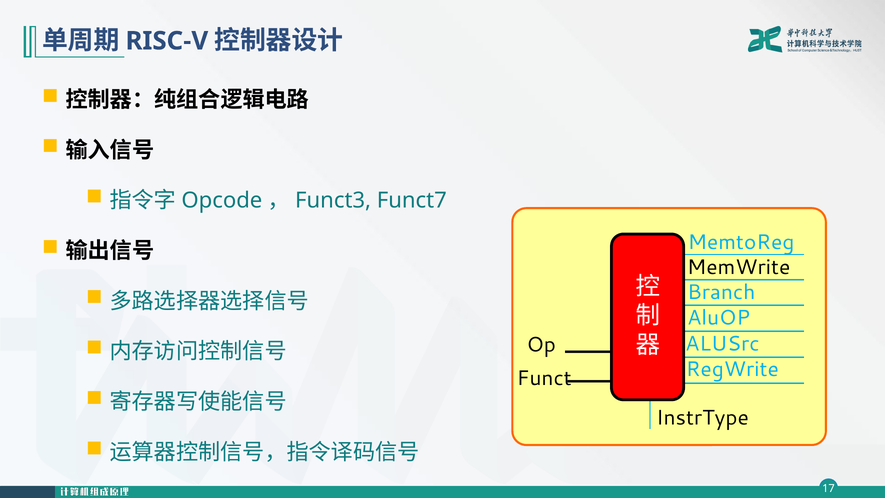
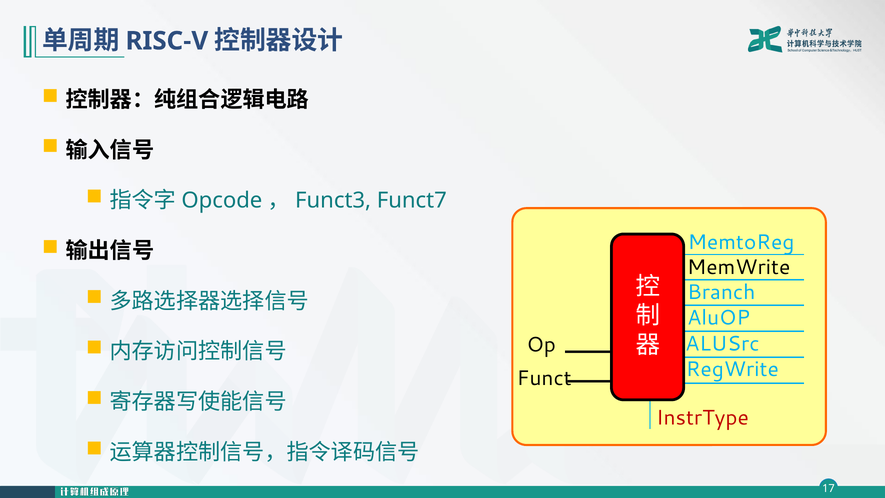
InstrType colour: black -> red
